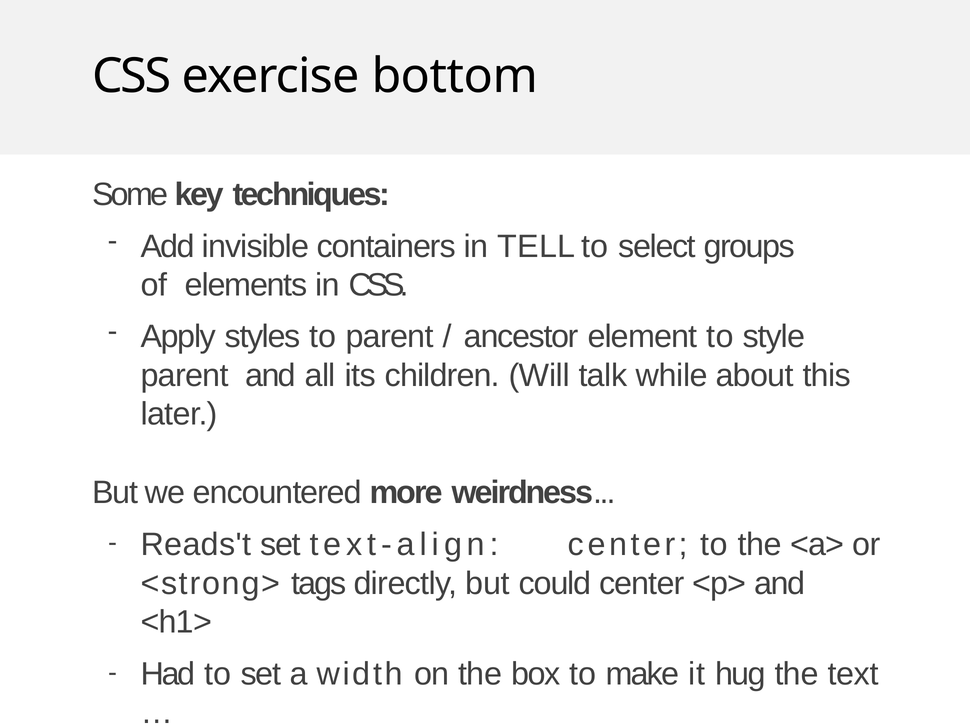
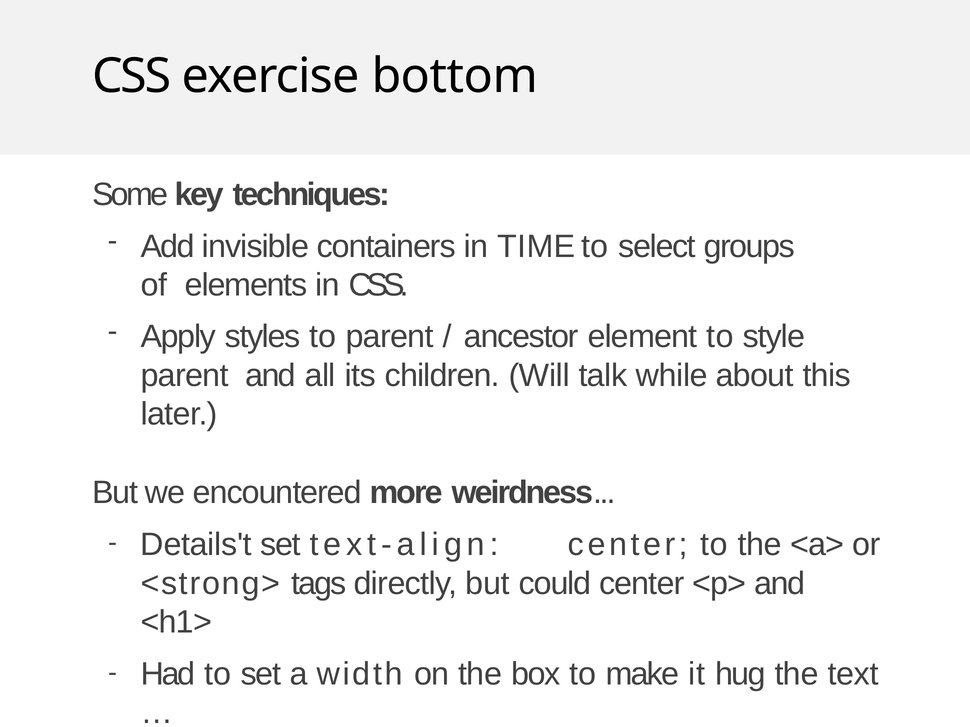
TELL: TELL -> TIME
Reads't: Reads't -> Details't
